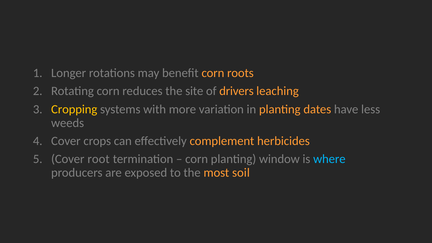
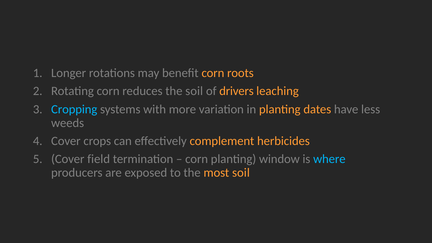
the site: site -> soil
Cropping colour: yellow -> light blue
root: root -> field
